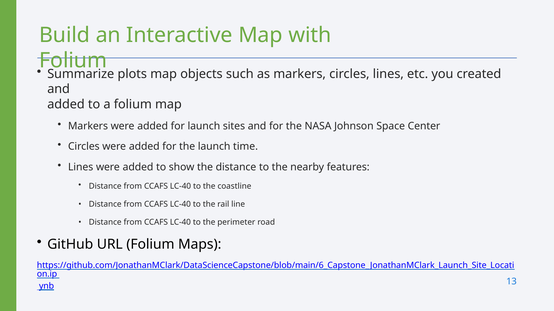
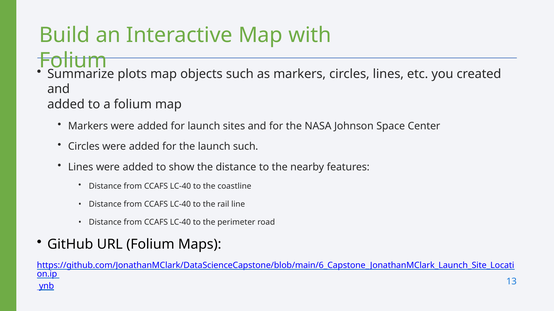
launch time: time -> such
